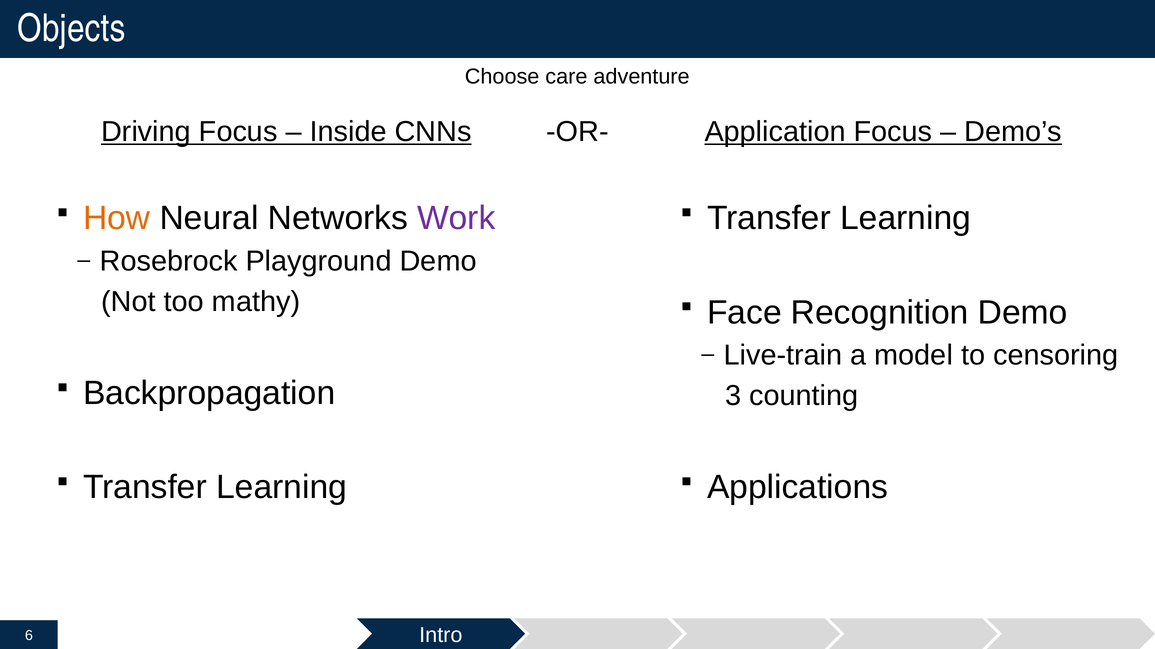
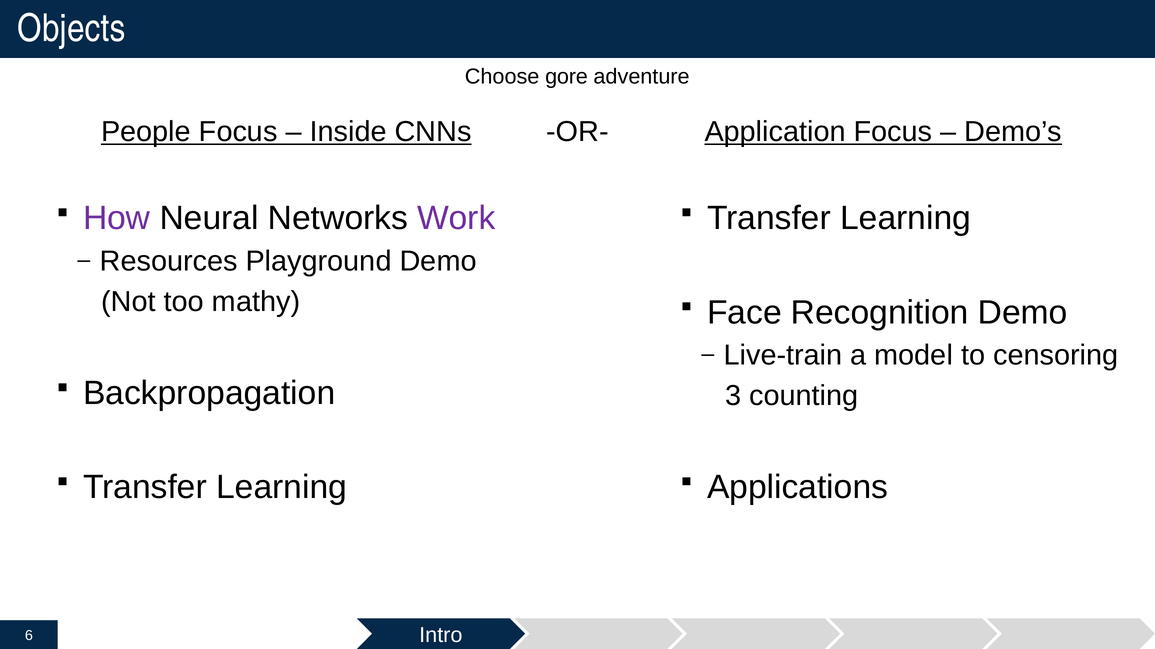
care: care -> gore
Driving: Driving -> People
How colour: orange -> purple
Rosebrock: Rosebrock -> Resources
